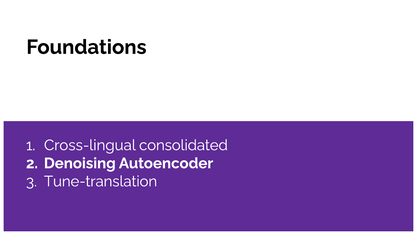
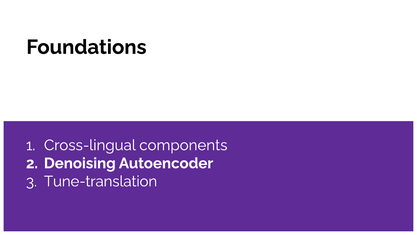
consolidated: consolidated -> components
